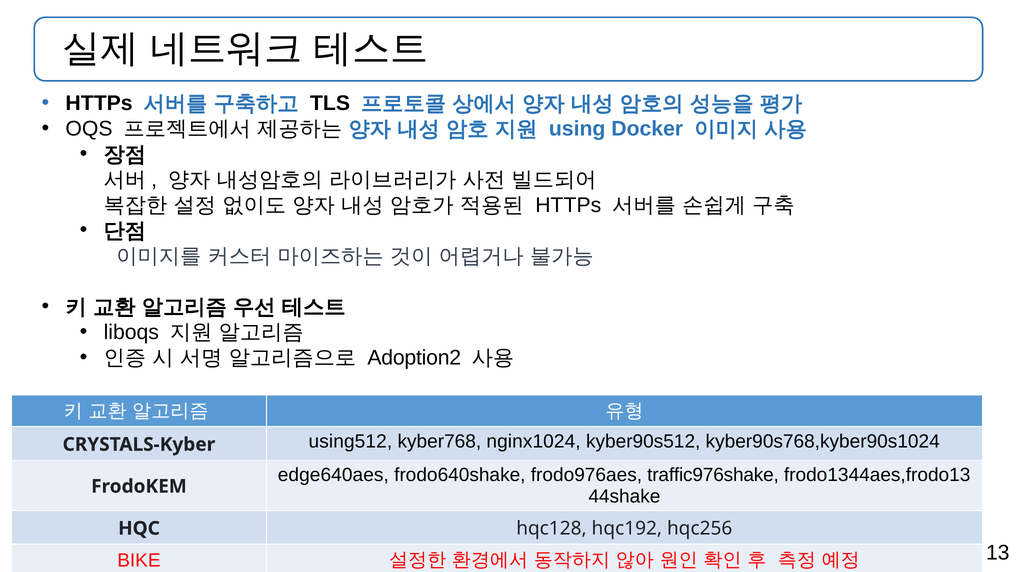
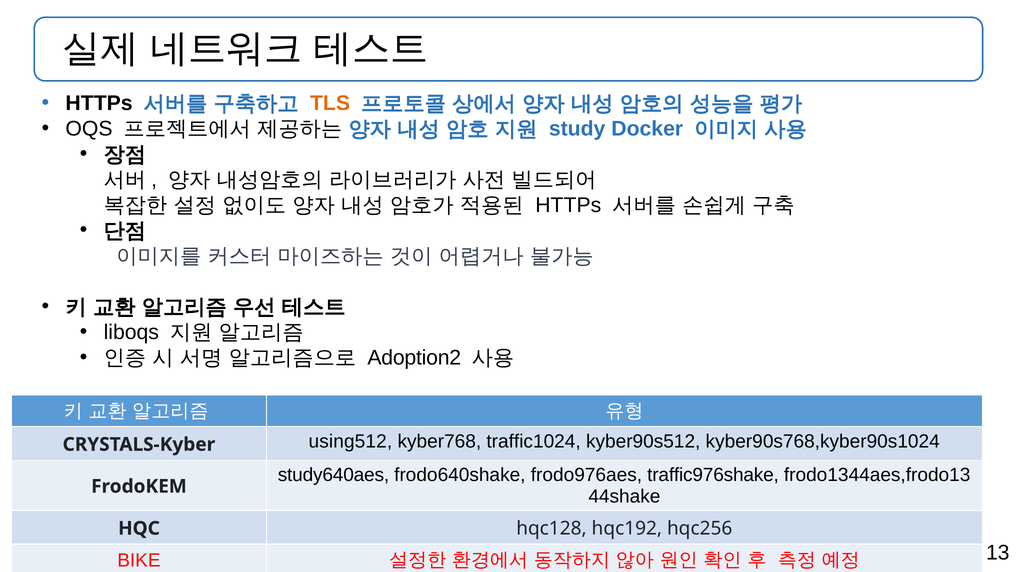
TLS colour: black -> orange
using: using -> study
nginx1024: nginx1024 -> traffic1024
edge640aes: edge640aes -> study640aes
